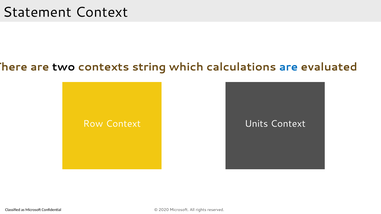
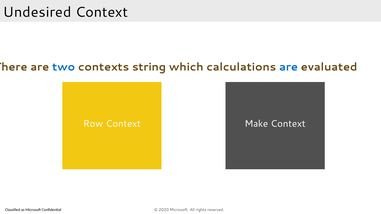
Statement: Statement -> Undesired
two colour: black -> blue
Units: Units -> Make
